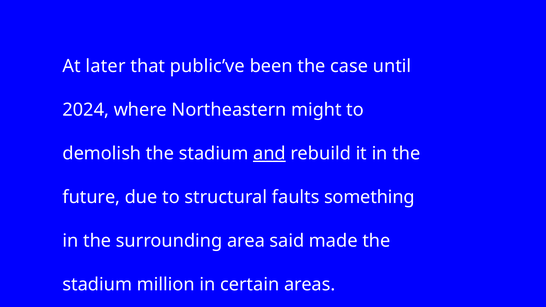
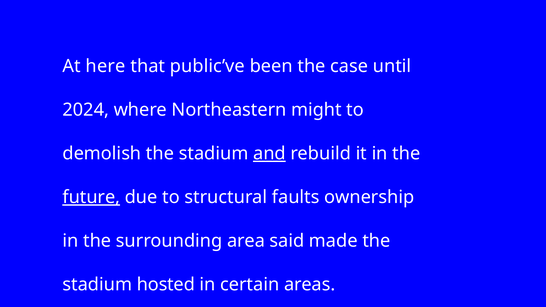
later: later -> here
future underline: none -> present
something: something -> ownership
million: million -> hosted
